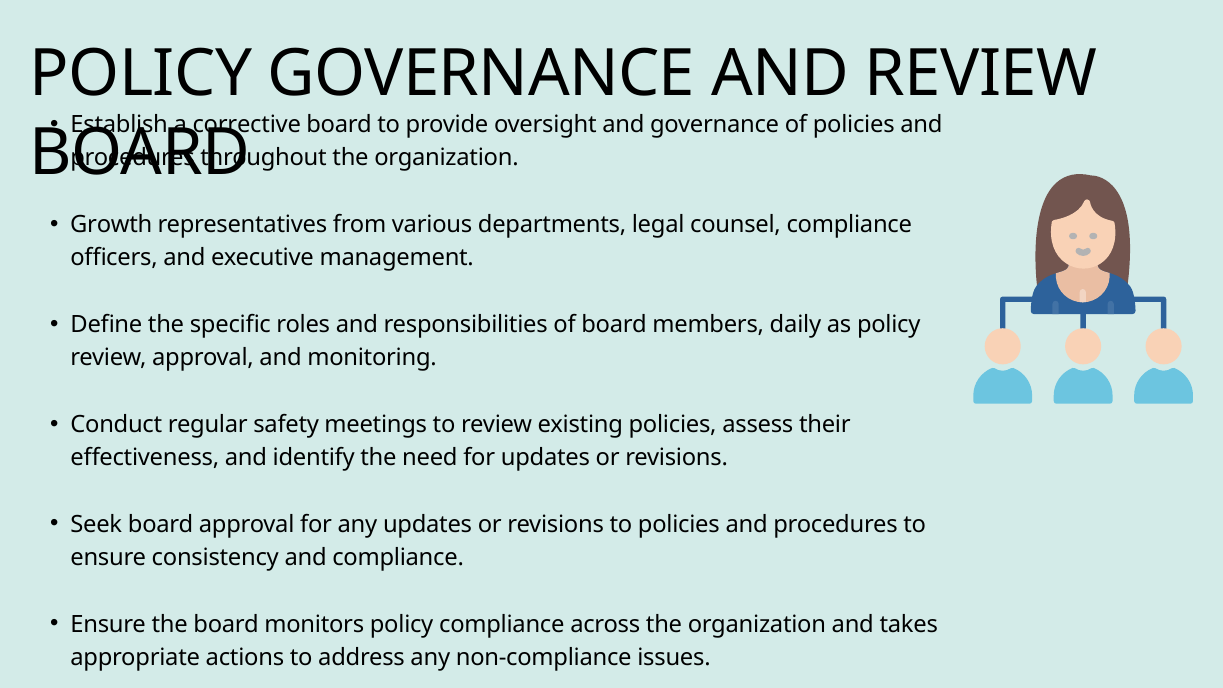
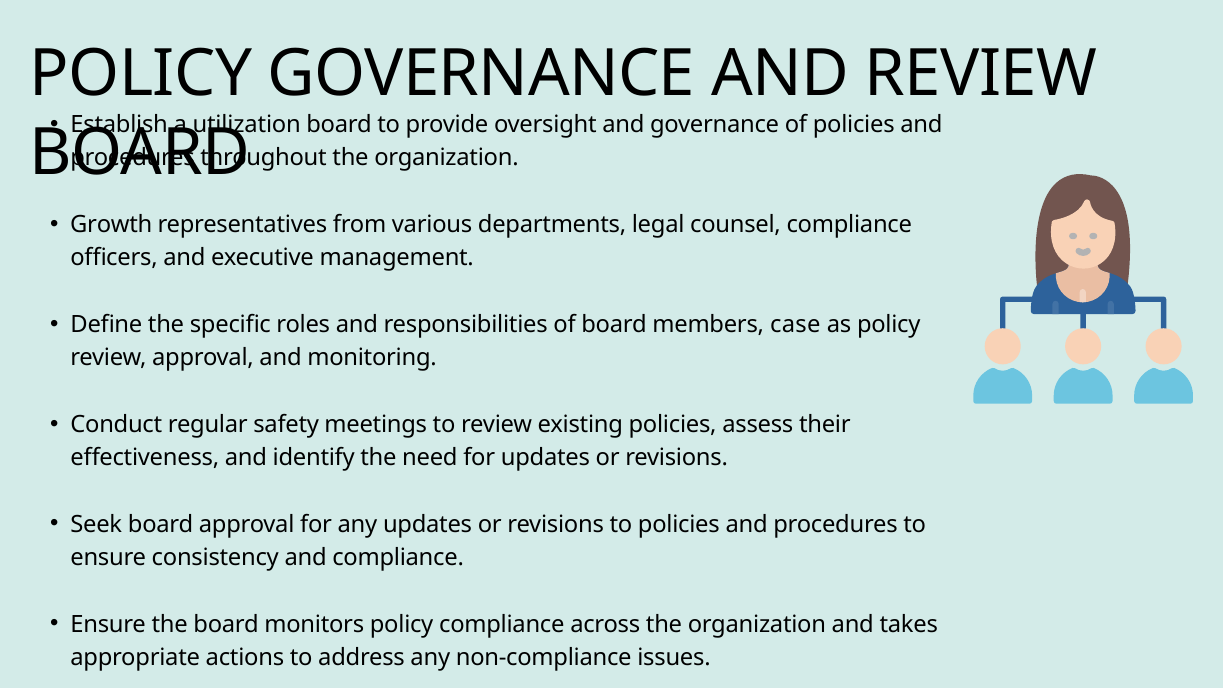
corrective: corrective -> utilization
daily: daily -> case
